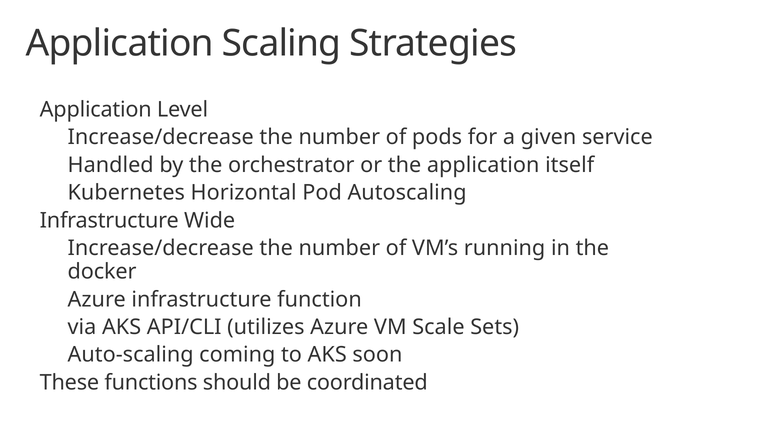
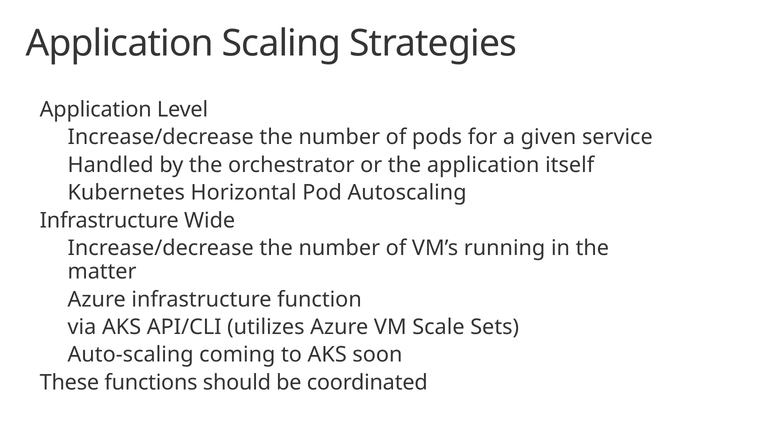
docker: docker -> matter
